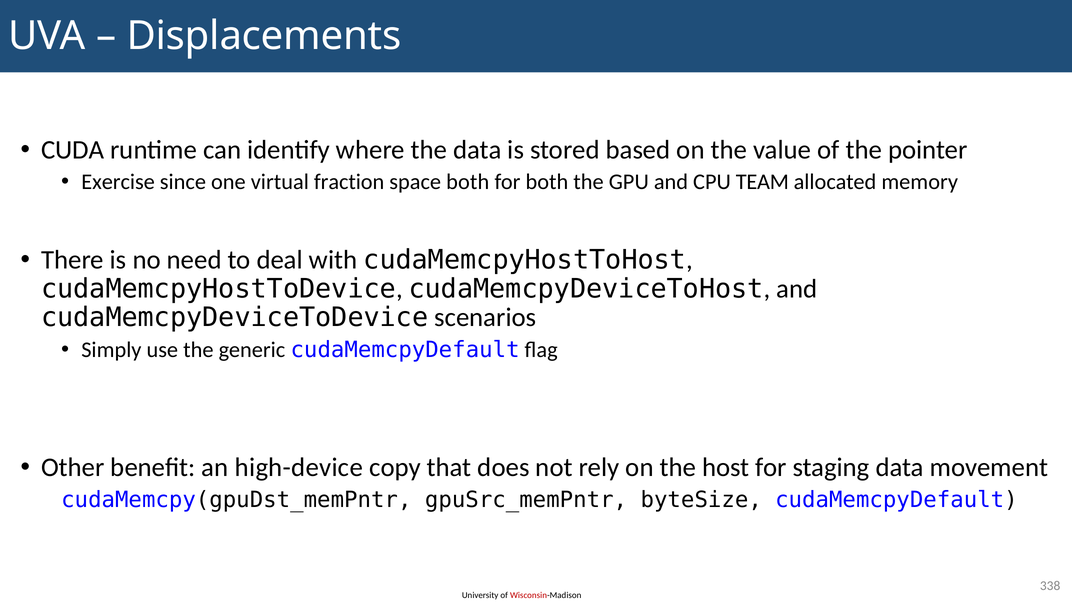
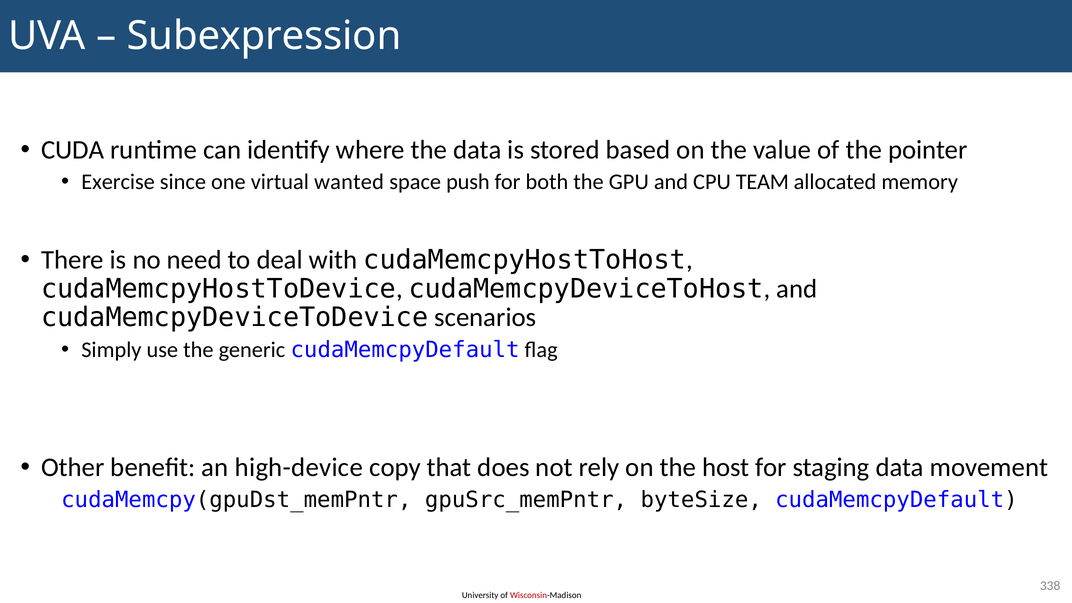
Displacements: Displacements -> Subexpression
fraction: fraction -> wanted
space both: both -> push
